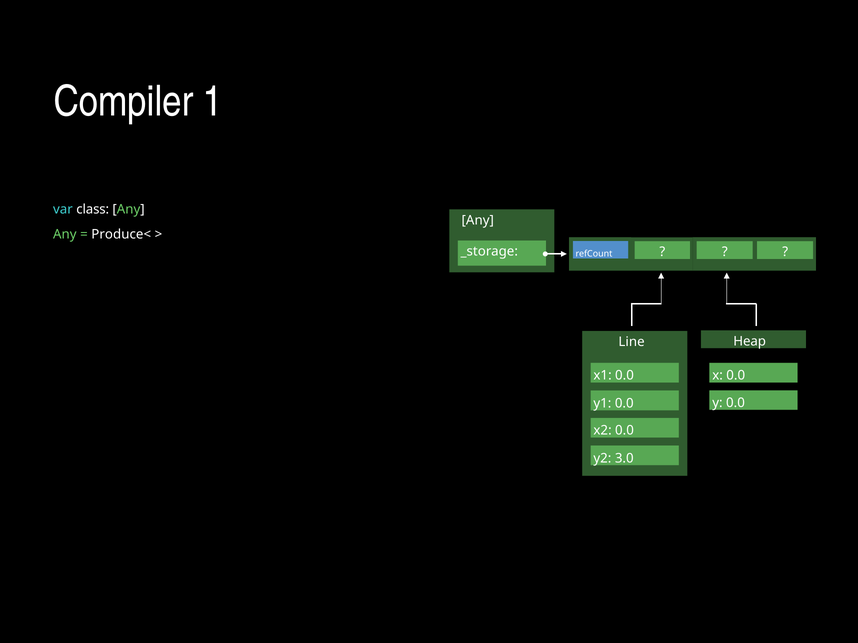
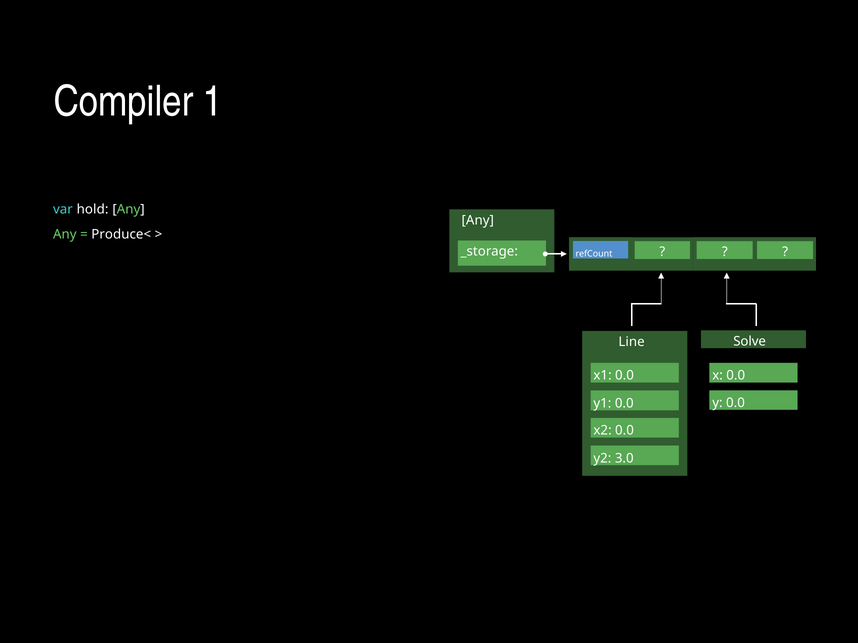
class: class -> hold
Heap: Heap -> Solve
